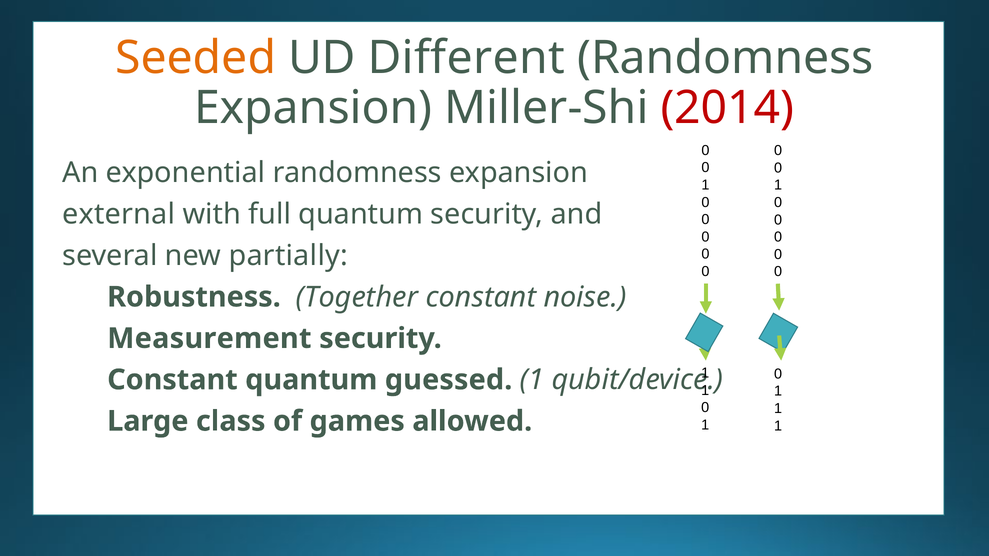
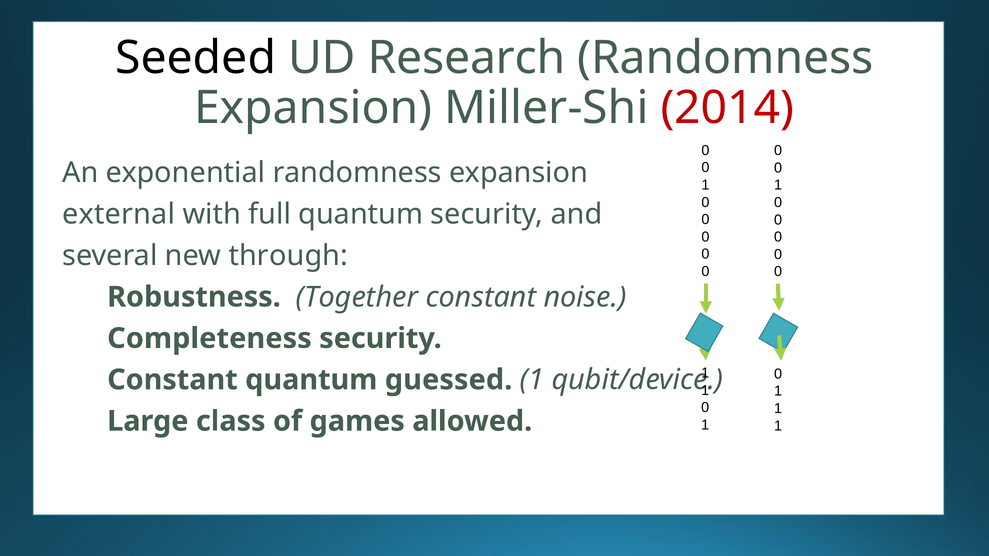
Seeded colour: orange -> black
Different: Different -> Research
partially: partially -> through
Measurement: Measurement -> Completeness
